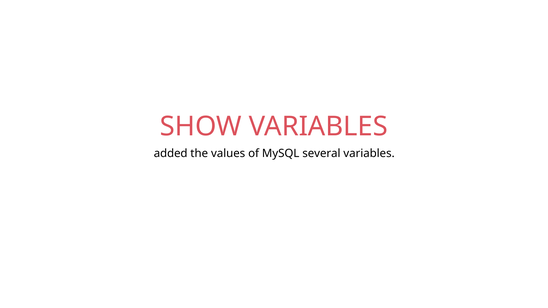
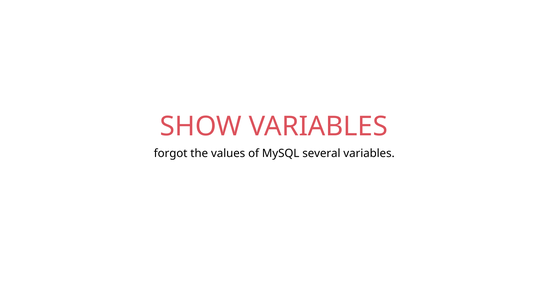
added: added -> forgot
